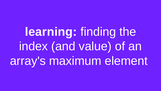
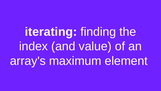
learning: learning -> iterating
